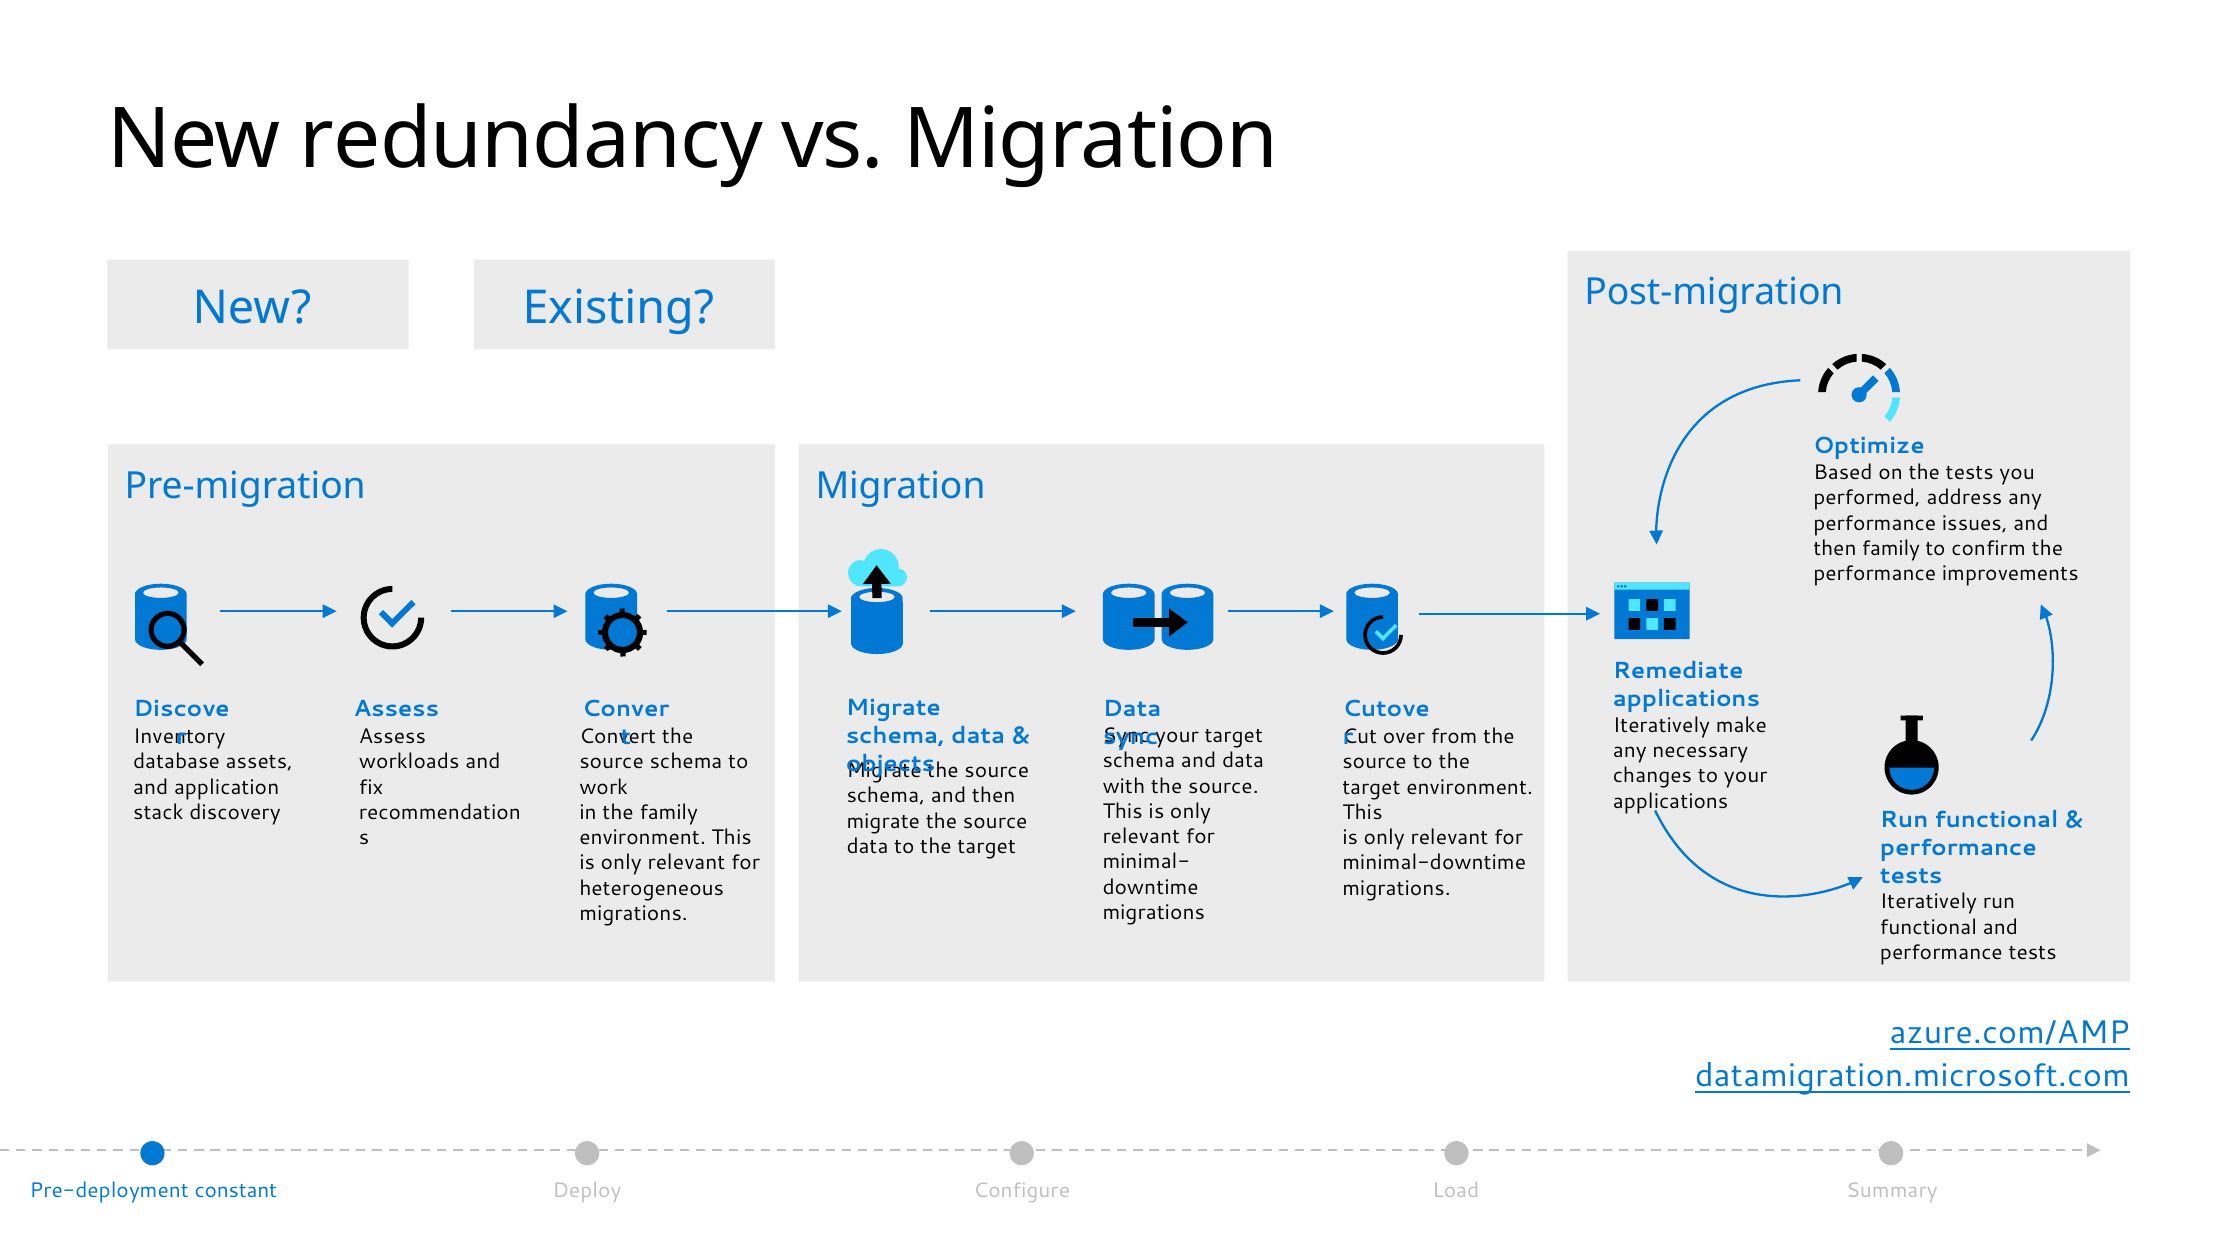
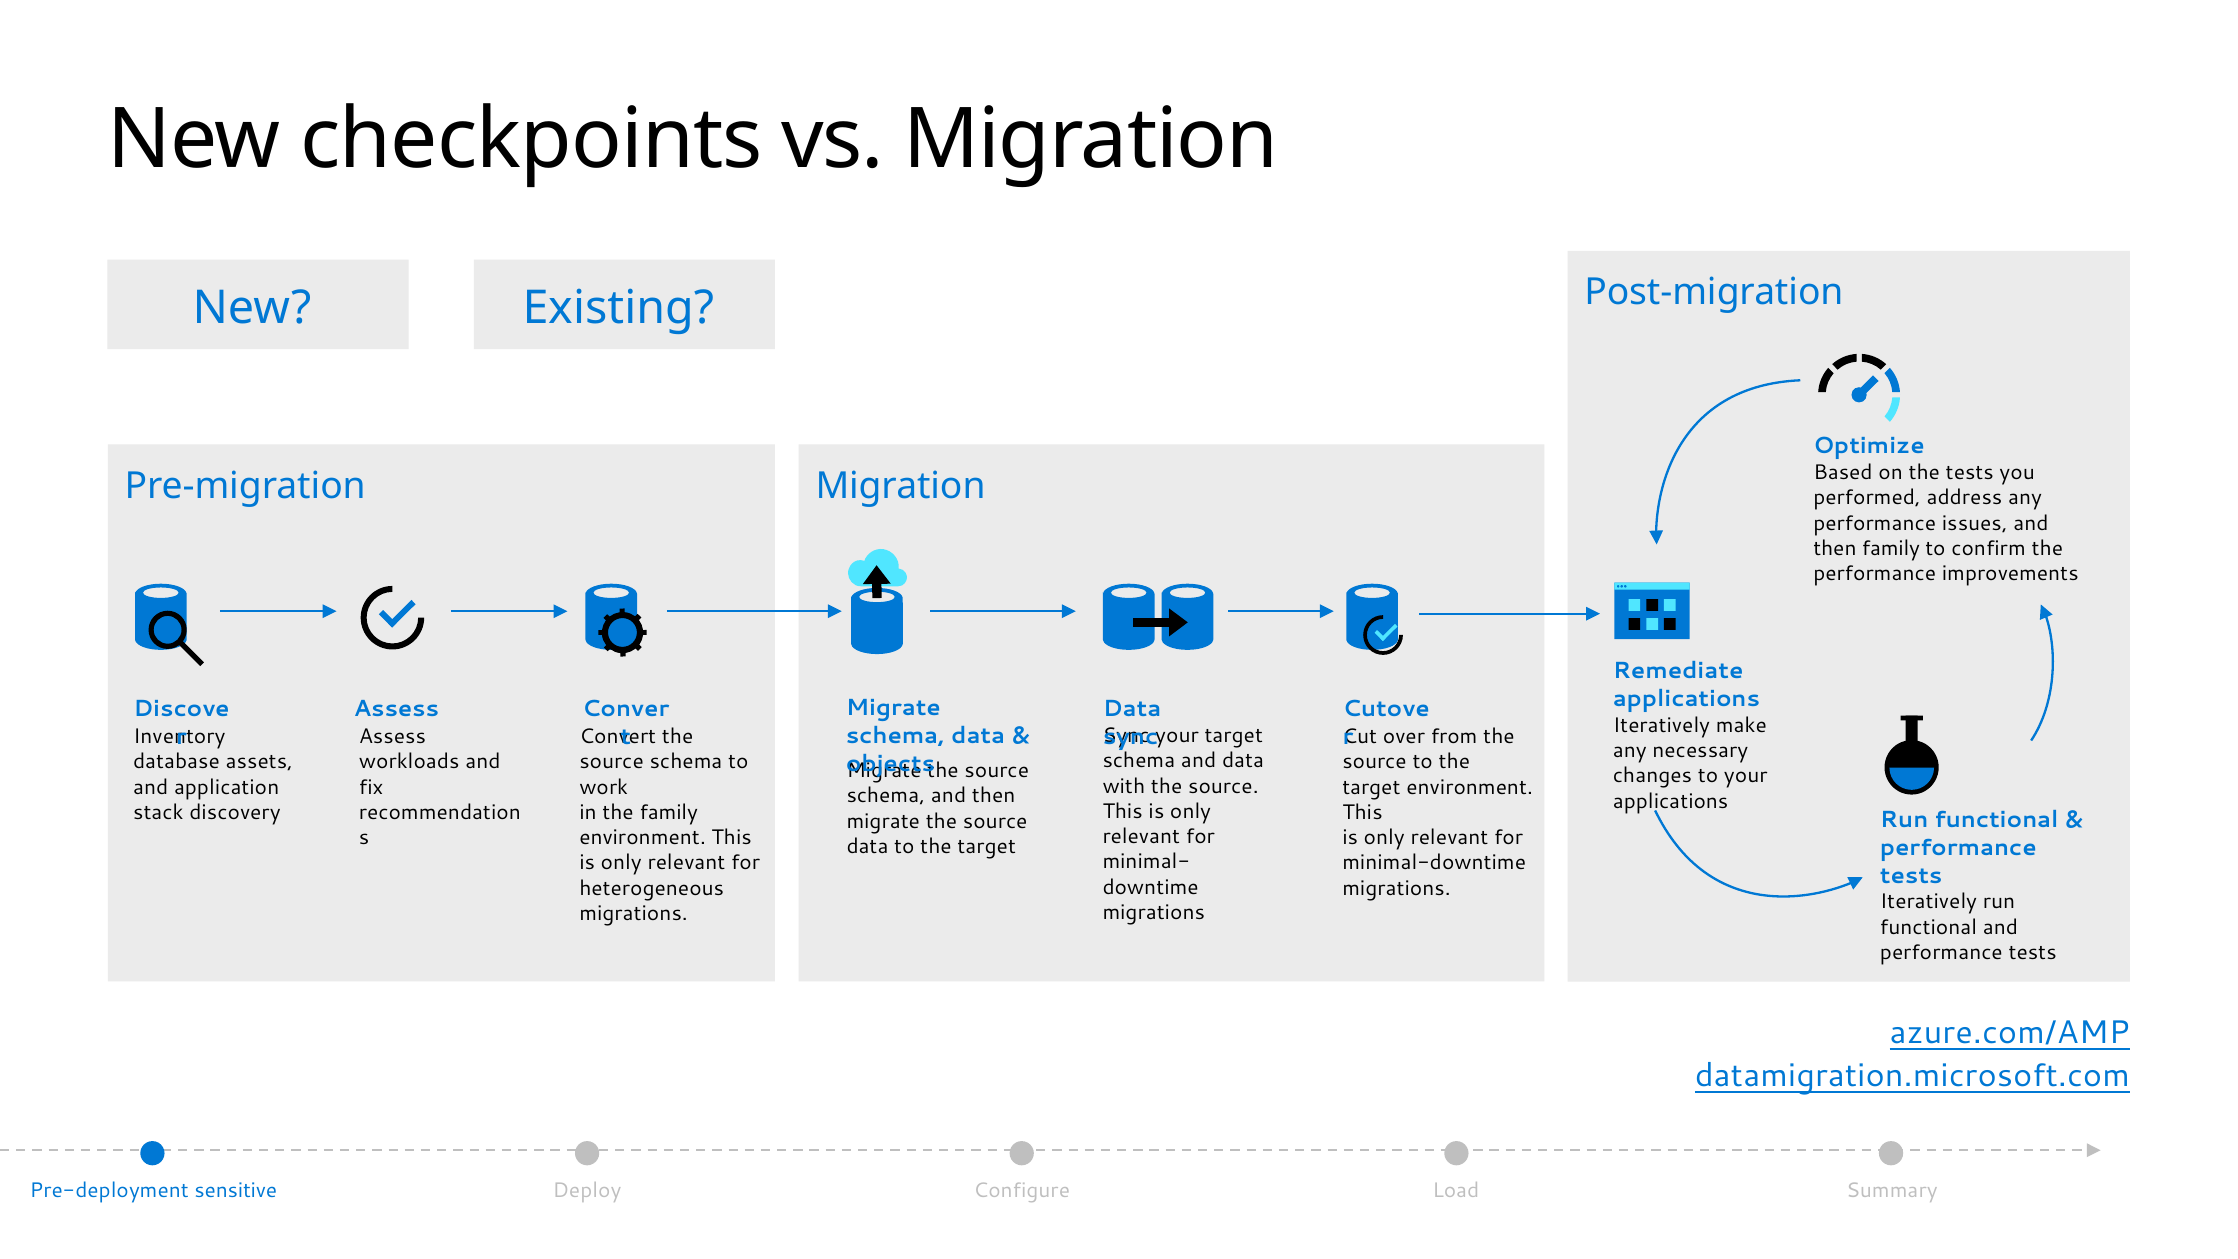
redundancy: redundancy -> checkpoints
constant: constant -> sensitive
